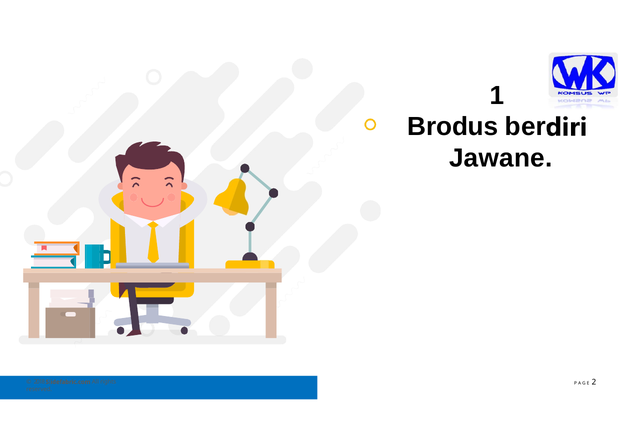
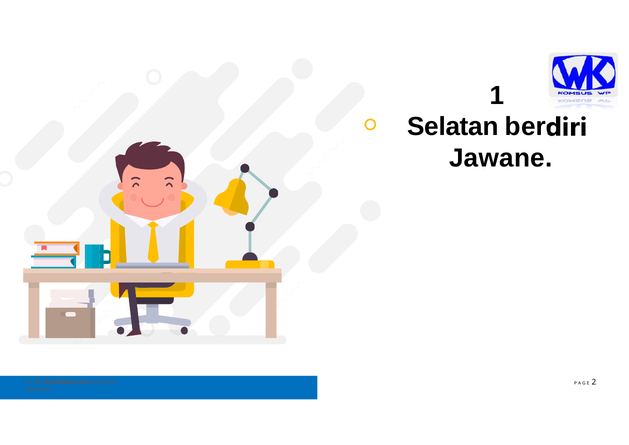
Brodus: Brodus -> Selatan
